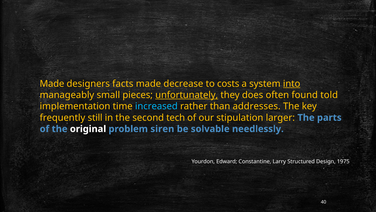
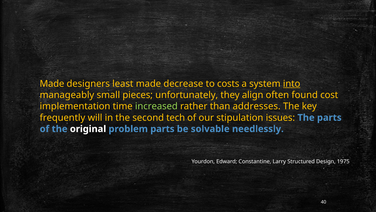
facts: facts -> least
unfortunately underline: present -> none
does: does -> align
told: told -> cost
increased colour: light blue -> light green
still: still -> will
larger: larger -> issues
problem siren: siren -> parts
